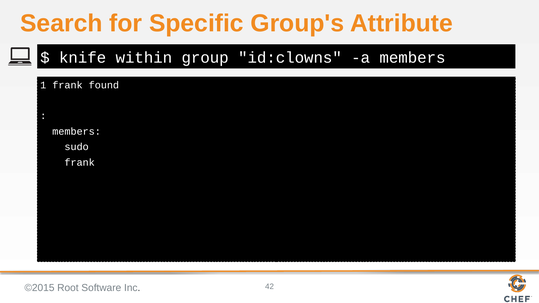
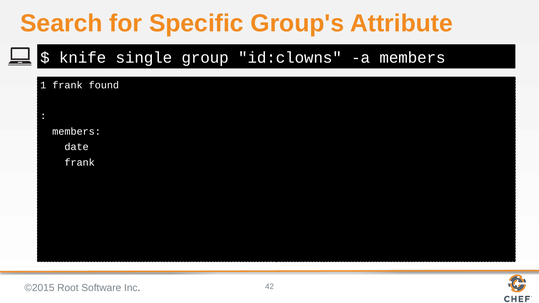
within: within -> single
sudo: sudo -> date
